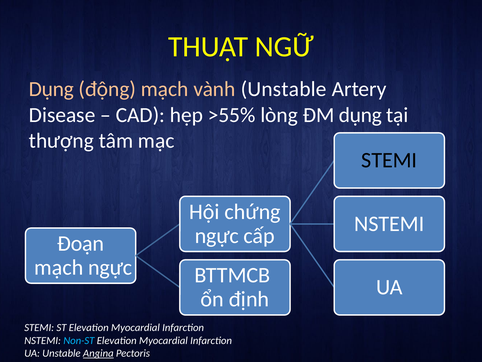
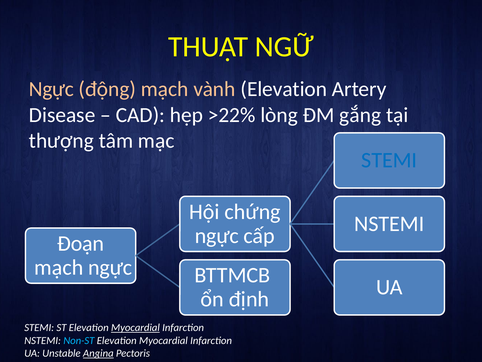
Dụng at (51, 89): Dụng -> Ngực
vành Unstable: Unstable -> Elevation
>55%: >55% -> >22%
ĐM dụng: dụng -> gắng
STEMI at (389, 160) colour: black -> blue
Myocardial at (135, 327) underline: none -> present
